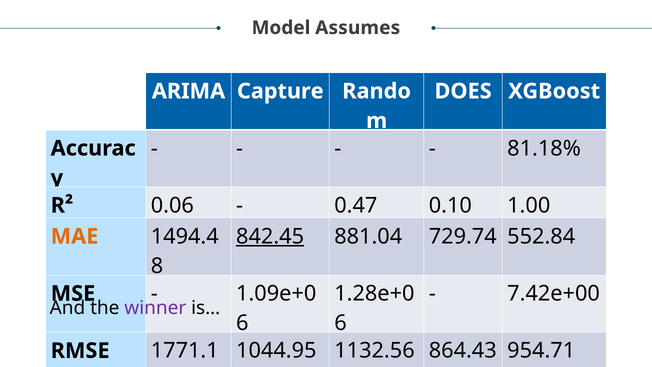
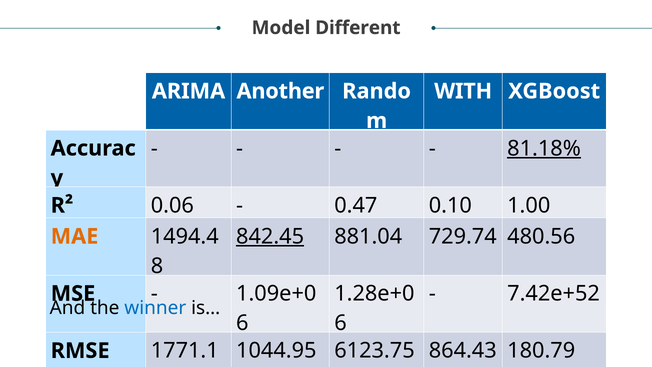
Assumes: Assumes -> Different
Capture: Capture -> Another
DOES: DOES -> WITH
81.18% underline: none -> present
552.84: 552.84 -> 480.56
7.42e+00: 7.42e+00 -> 7.42e+52
winner colour: purple -> blue
1132.56: 1132.56 -> 6123.75
954.71: 954.71 -> 180.79
